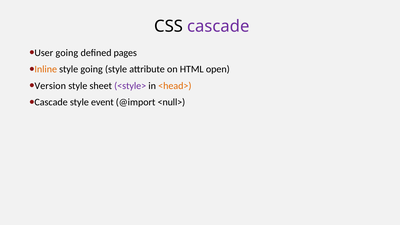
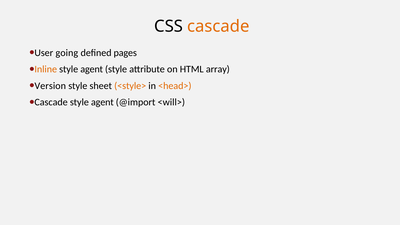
cascade at (218, 26) colour: purple -> orange
going at (92, 69): going -> agent
open: open -> array
<style> colour: purple -> orange
event at (102, 102): event -> agent
<null>: <null> -> <will>
